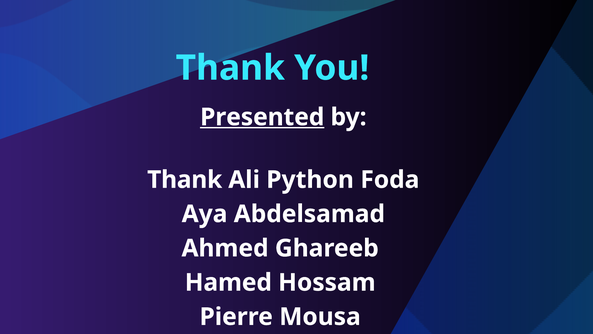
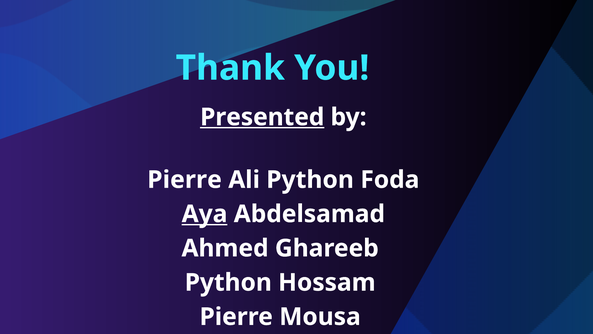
Thank at (185, 180): Thank -> Pierre
Aya underline: none -> present
Hamed at (228, 282): Hamed -> Python
